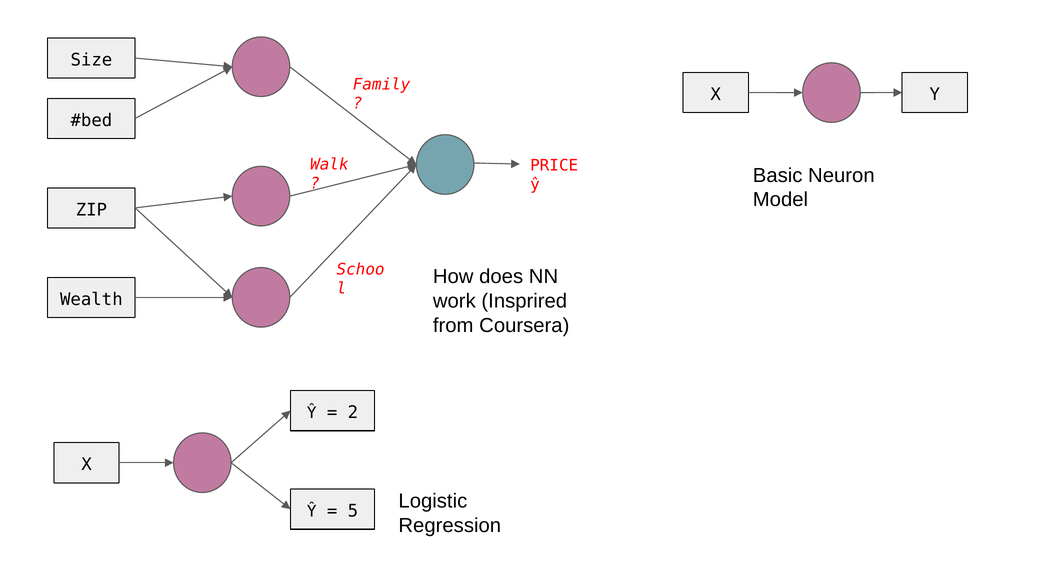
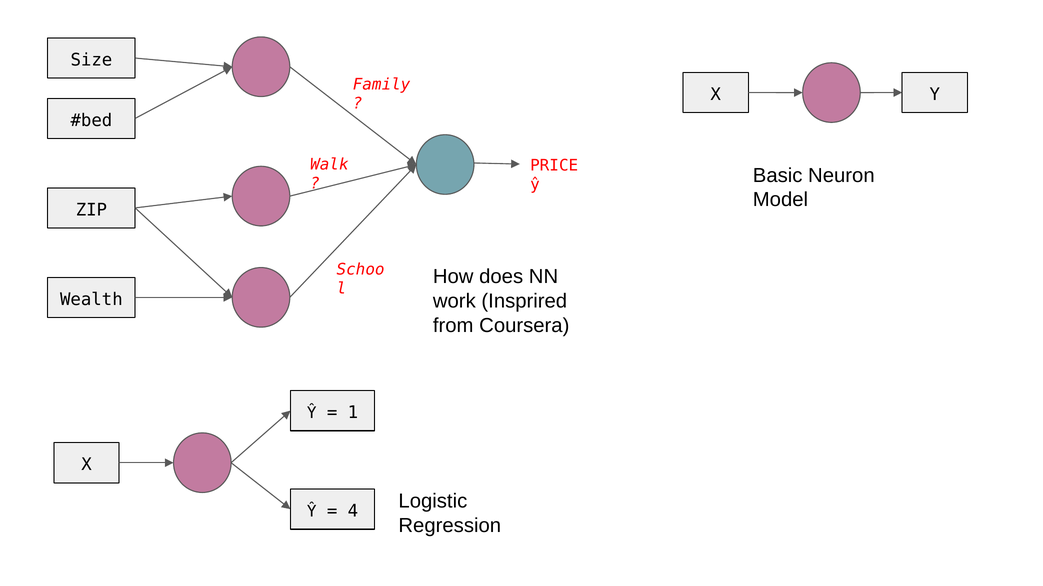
2: 2 -> 1
5: 5 -> 4
